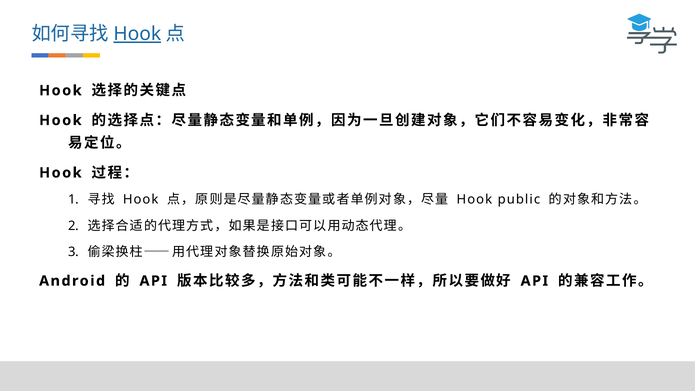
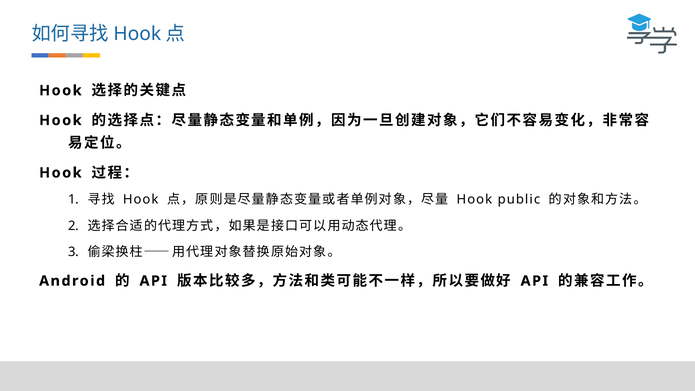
Hook at (137, 34) underline: present -> none
